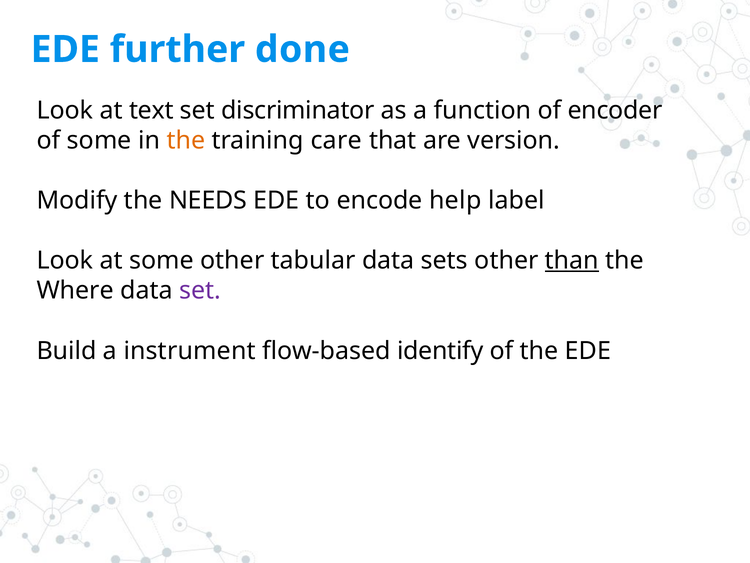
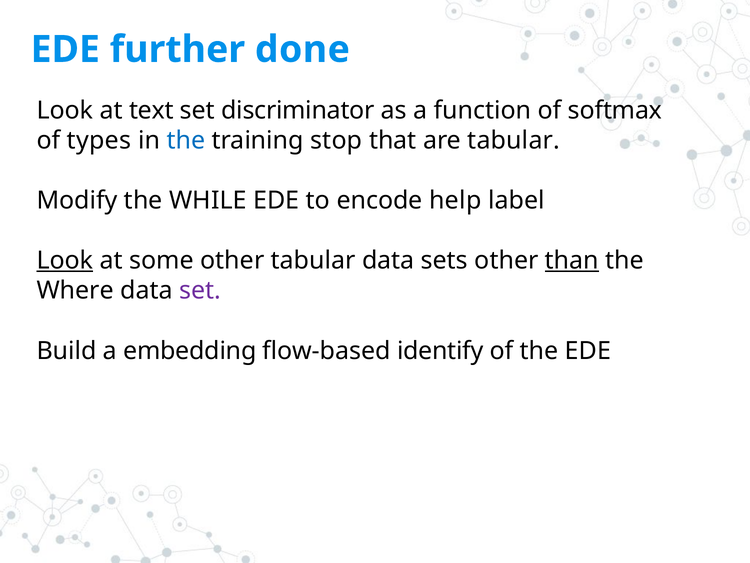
encoder: encoder -> softmax
of some: some -> types
the at (186, 140) colour: orange -> blue
care: care -> stop
are version: version -> tabular
NEEDS: NEEDS -> WHILE
Look at (65, 260) underline: none -> present
instrument: instrument -> embedding
